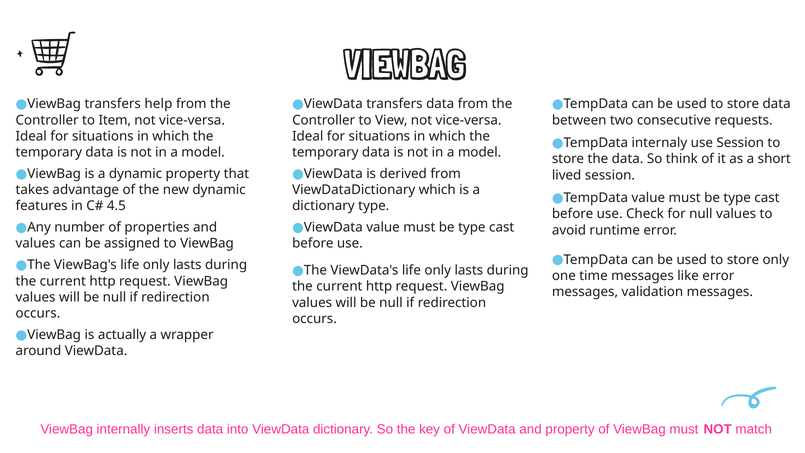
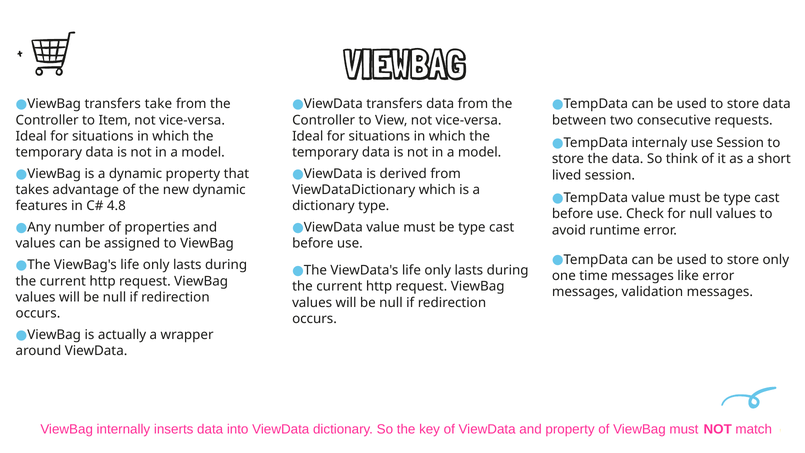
help: help -> take
4.5: 4.5 -> 4.8
